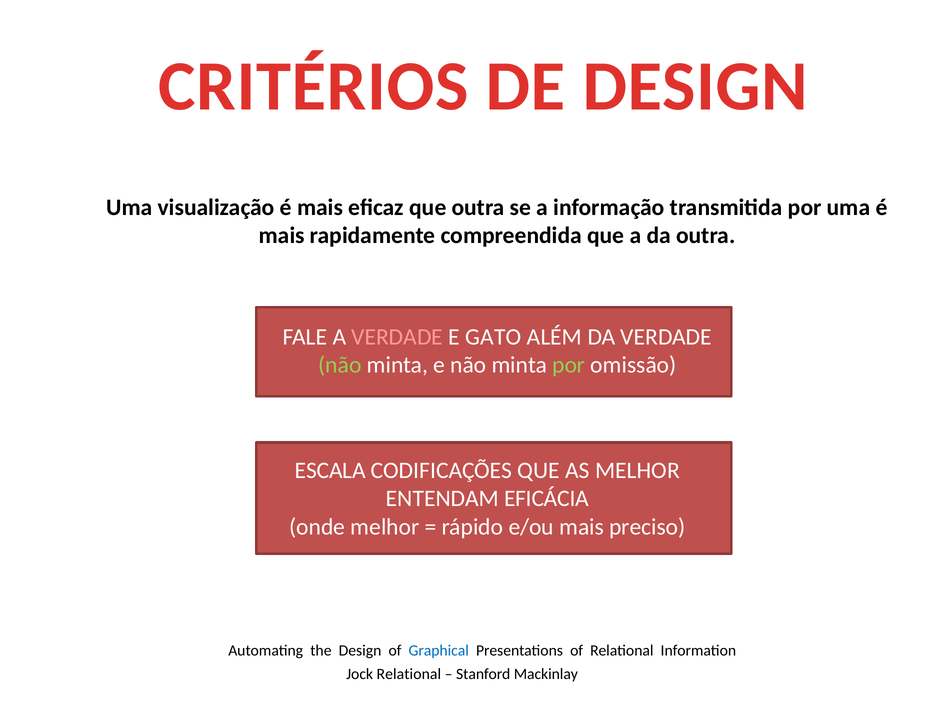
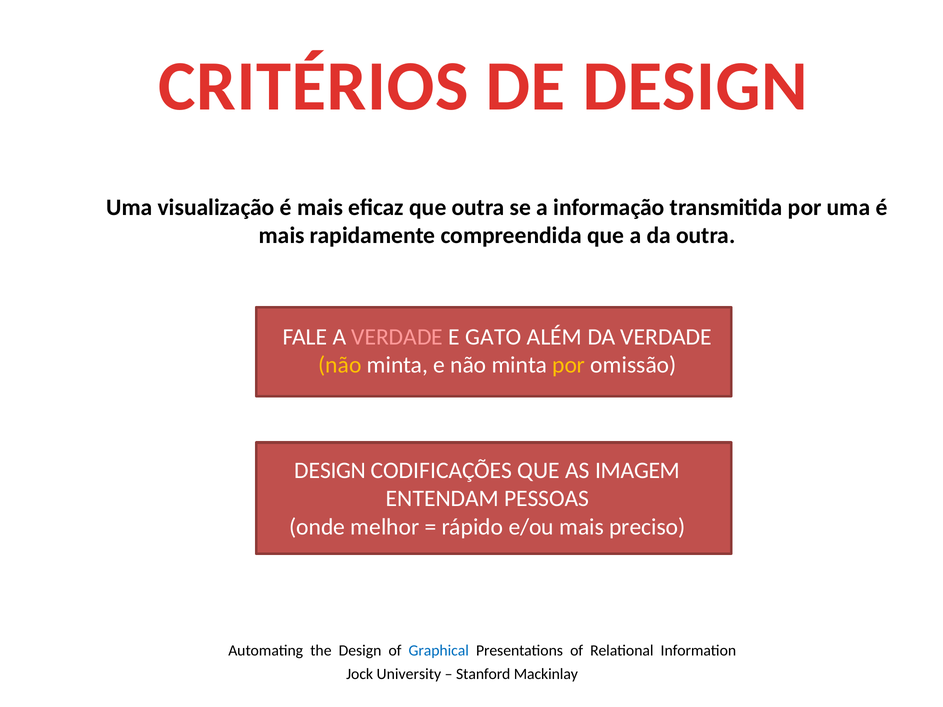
não at (340, 365) colour: light green -> yellow
por at (569, 365) colour: light green -> yellow
ESCALA at (330, 471): ESCALA -> DESIGN
AS MELHOR: MELHOR -> IMAGEM
ENTENDAM EFICÁCIA: EFICÁCIA -> PESSOAS
Jock Relational: Relational -> University
